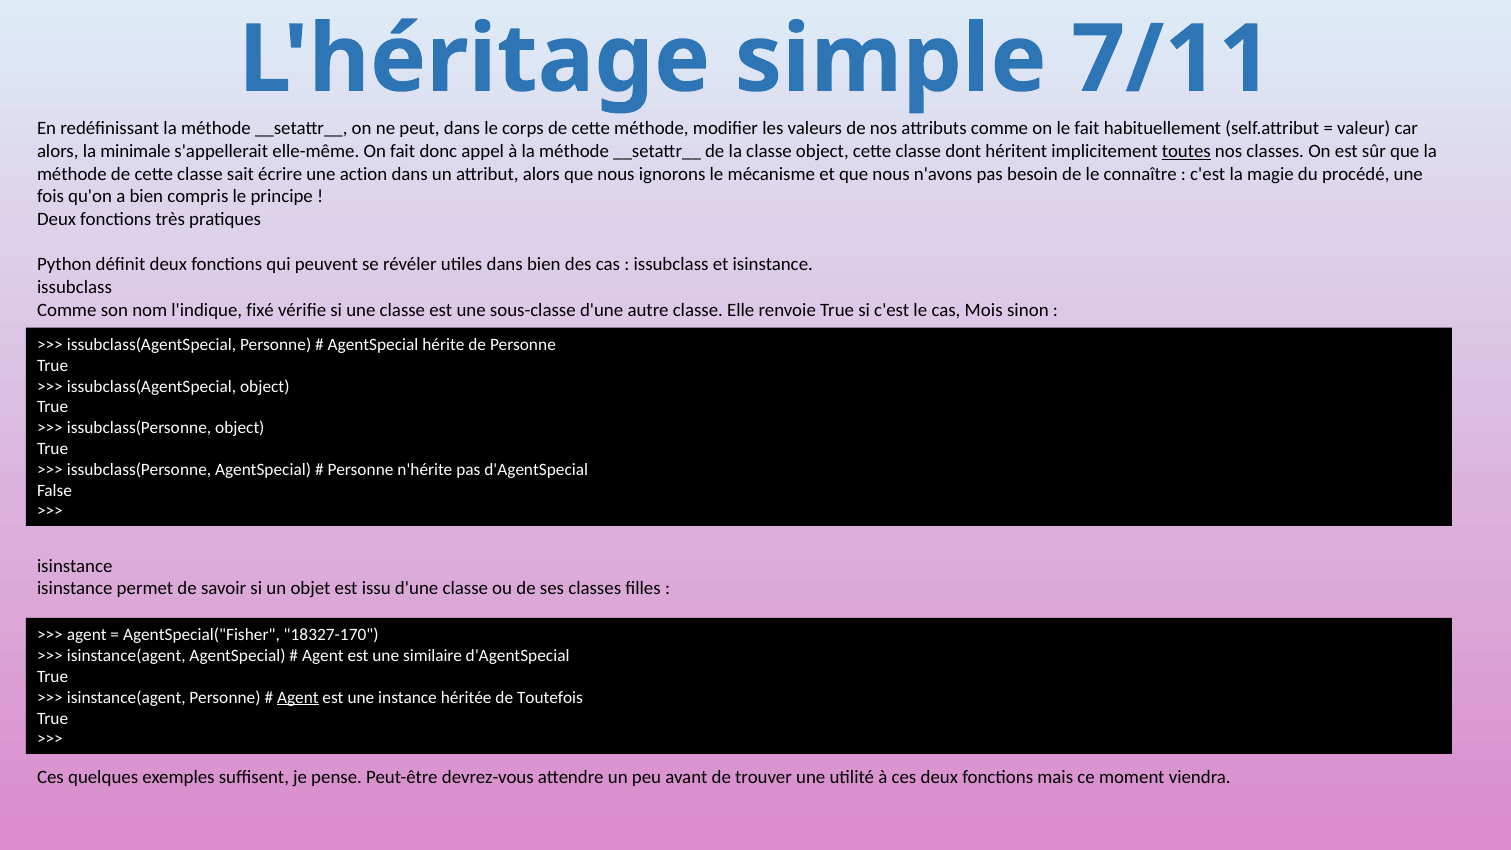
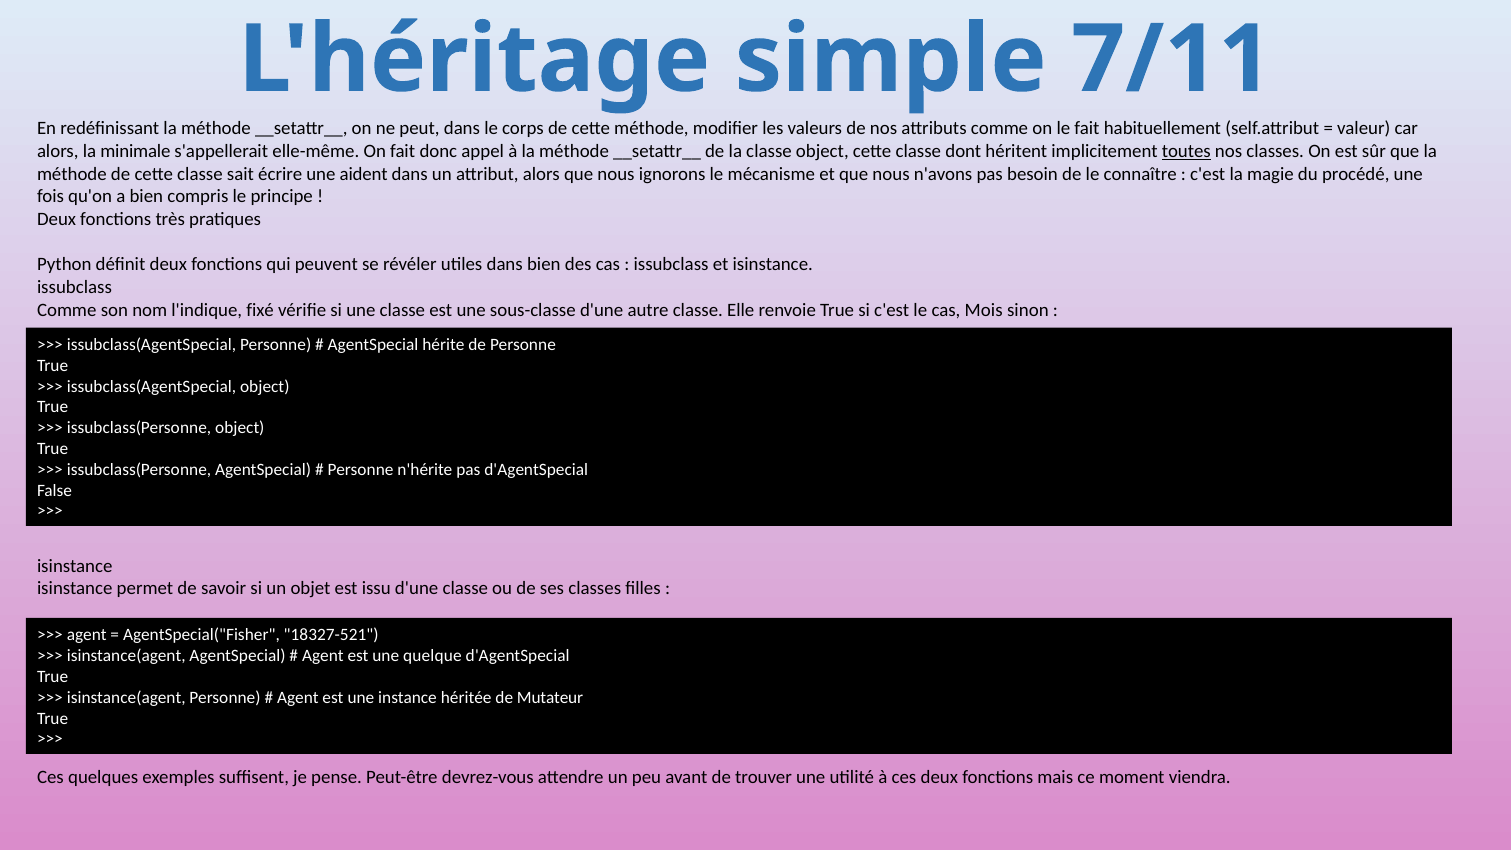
action: action -> aident
18327-170: 18327-170 -> 18327-521
similaire: similaire -> quelque
Agent at (298, 697) underline: present -> none
Toutefois: Toutefois -> Mutateur
